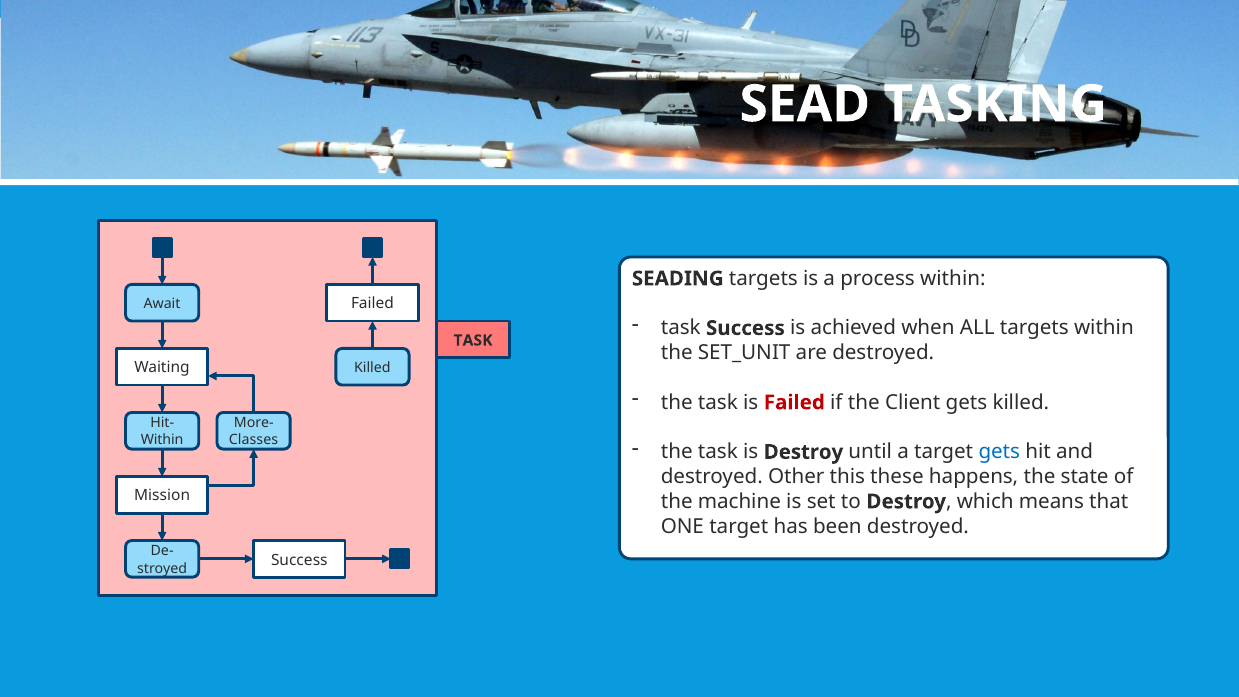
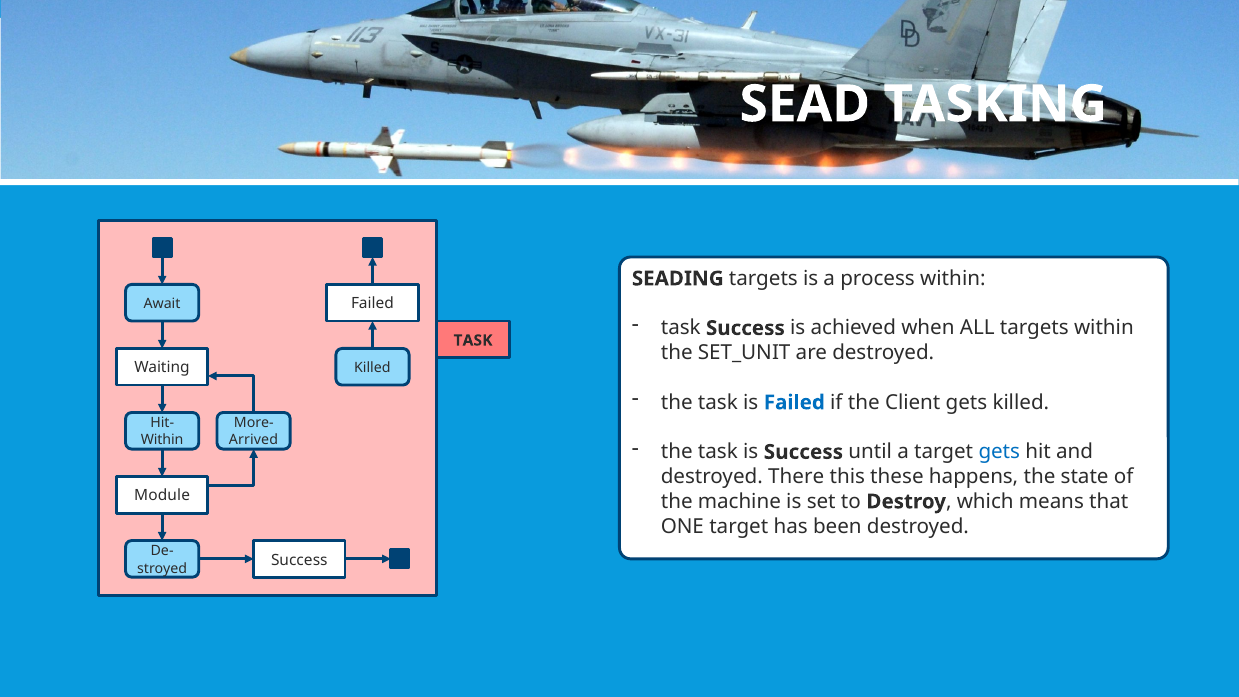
Failed at (794, 402) colour: red -> blue
Classes: Classes -> Arrived
is Destroy: Destroy -> Success
Other: Other -> There
Mission: Mission -> Module
